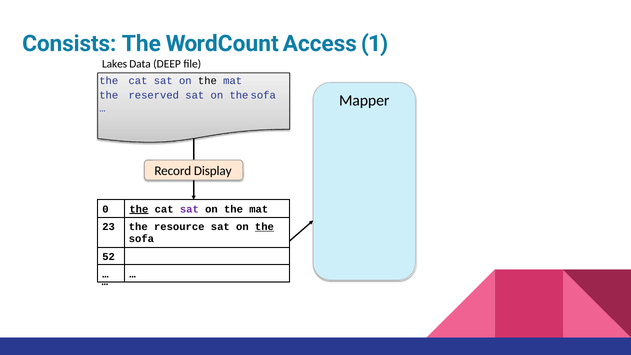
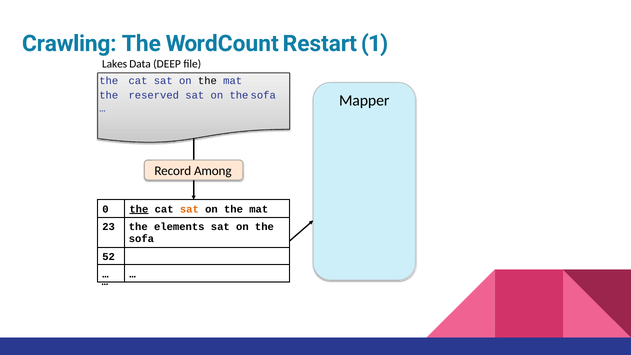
Consists: Consists -> Crawling
Access: Access -> Restart
Display: Display -> Among
sat at (189, 209) colour: purple -> orange
resource: resource -> elements
the at (264, 227) underline: present -> none
